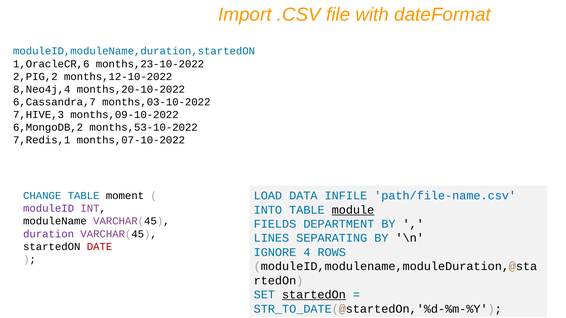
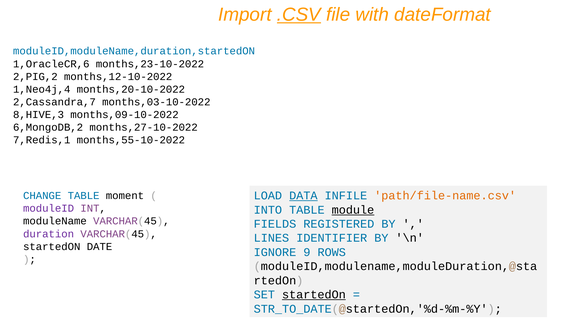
.CSV underline: none -> present
8,Neo4j,4: 8,Neo4j,4 -> 1,Neo4j,4
6,Cassandra,7: 6,Cassandra,7 -> 2,Cassandra,7
7,HIVE,3: 7,HIVE,3 -> 8,HIVE,3
months,53-10-2022: months,53-10-2022 -> months,27-10-2022
months,07-10-2022: months,07-10-2022 -> months,55-10-2022
DATA underline: none -> present
path/file-name.csv colour: blue -> orange
DEPARTMENT: DEPARTMENT -> REGISTERED
SEPARATING: SEPARATING -> IDENTIFIER
DATE colour: red -> black
4: 4 -> 9
